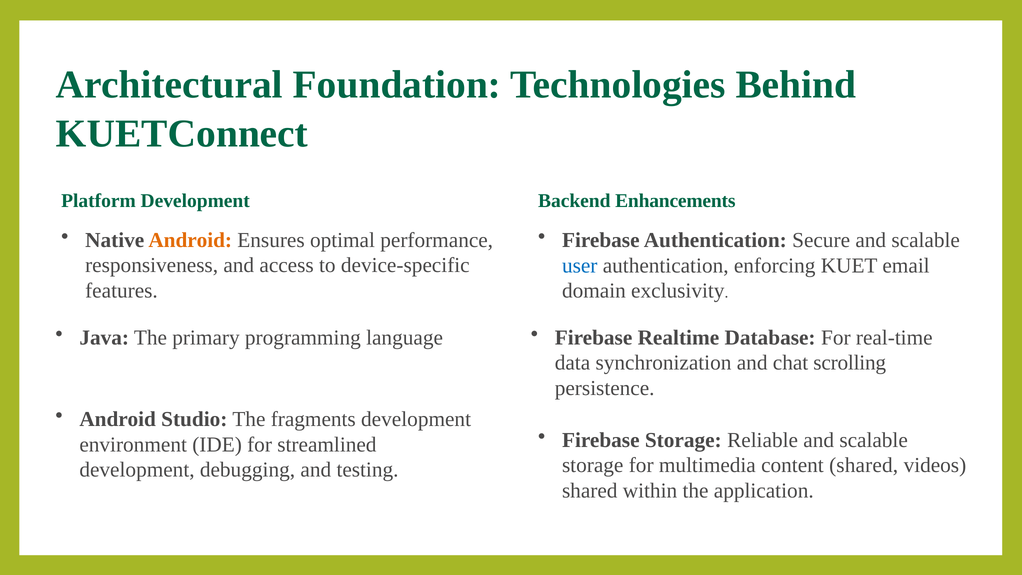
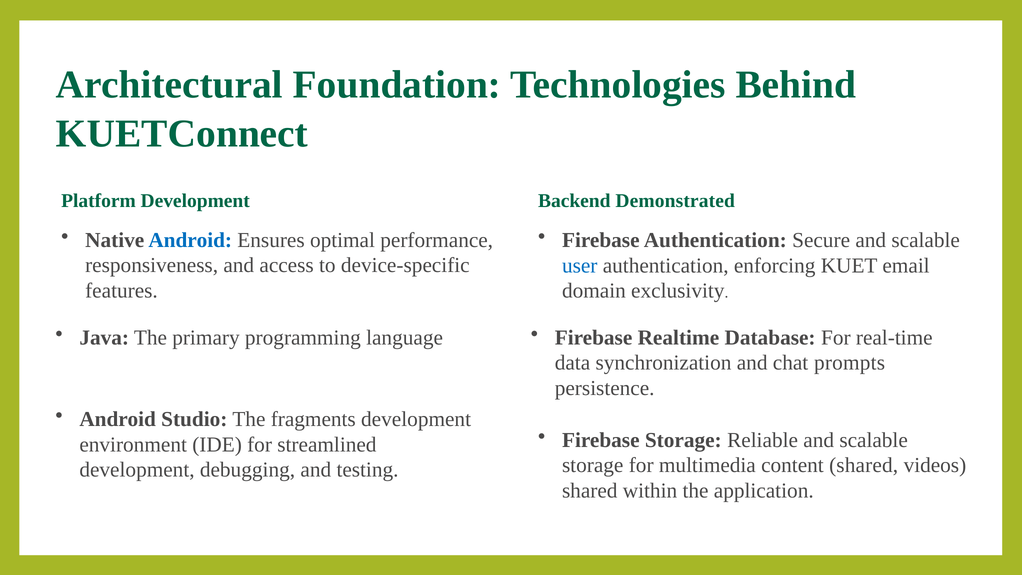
Enhancements: Enhancements -> Demonstrated
Android at (190, 240) colour: orange -> blue
scrolling: scrolling -> prompts
